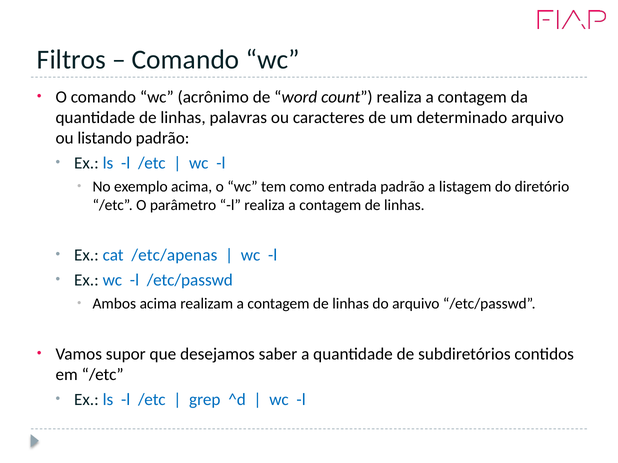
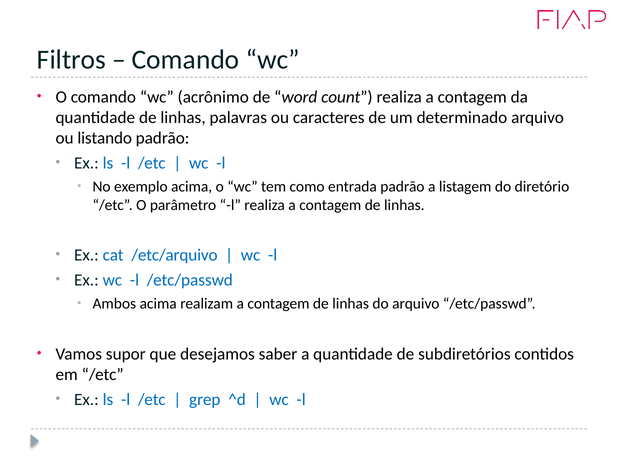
/etc/apenas: /etc/apenas -> /etc/arquivo
